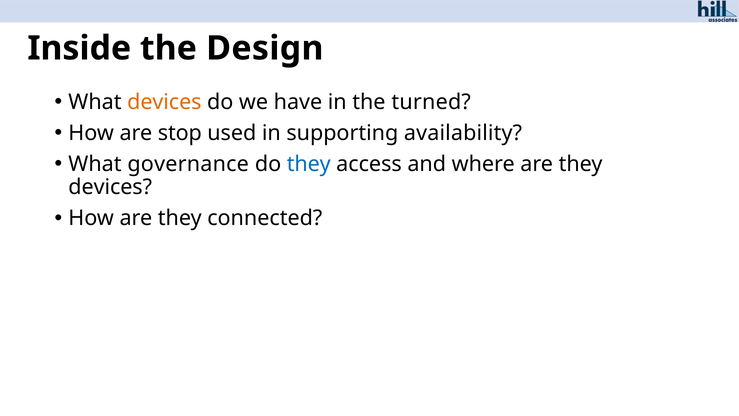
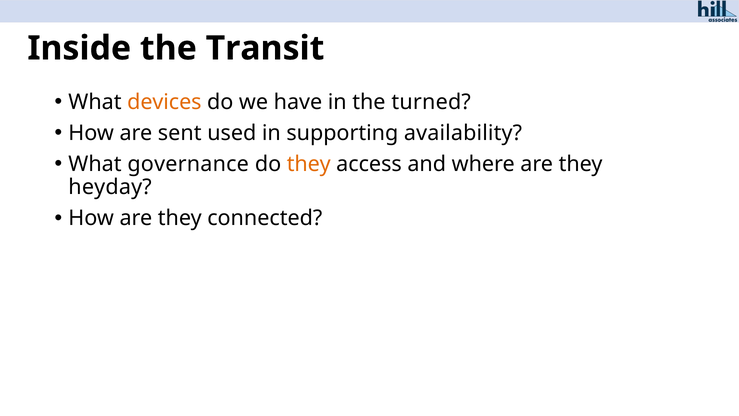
Design: Design -> Transit
stop: stop -> sent
they at (309, 164) colour: blue -> orange
devices at (110, 187): devices -> heyday
